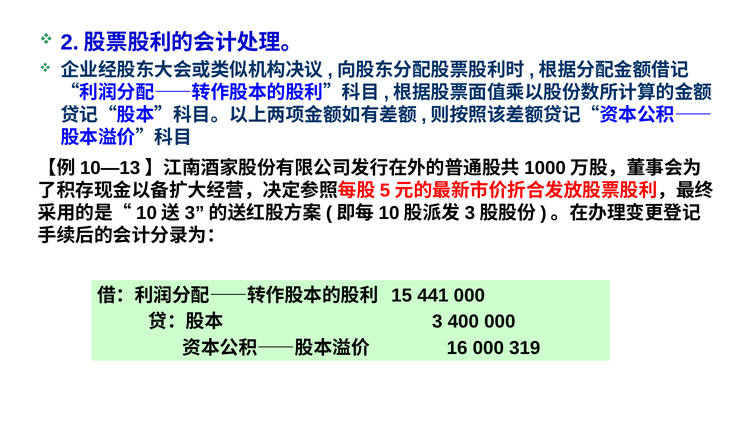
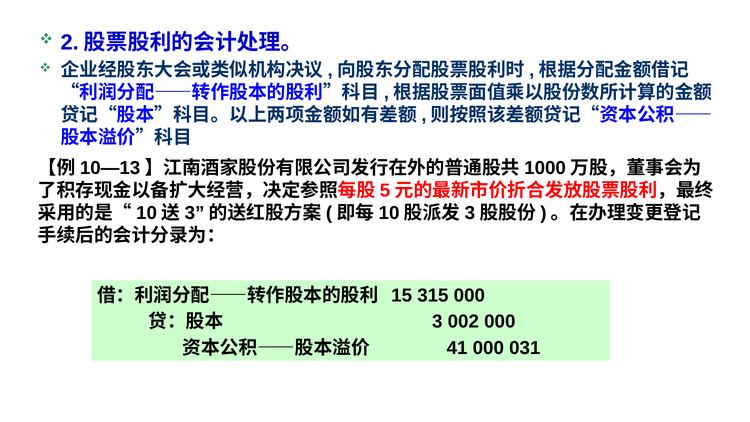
441: 441 -> 315
400: 400 -> 002
16: 16 -> 41
319: 319 -> 031
